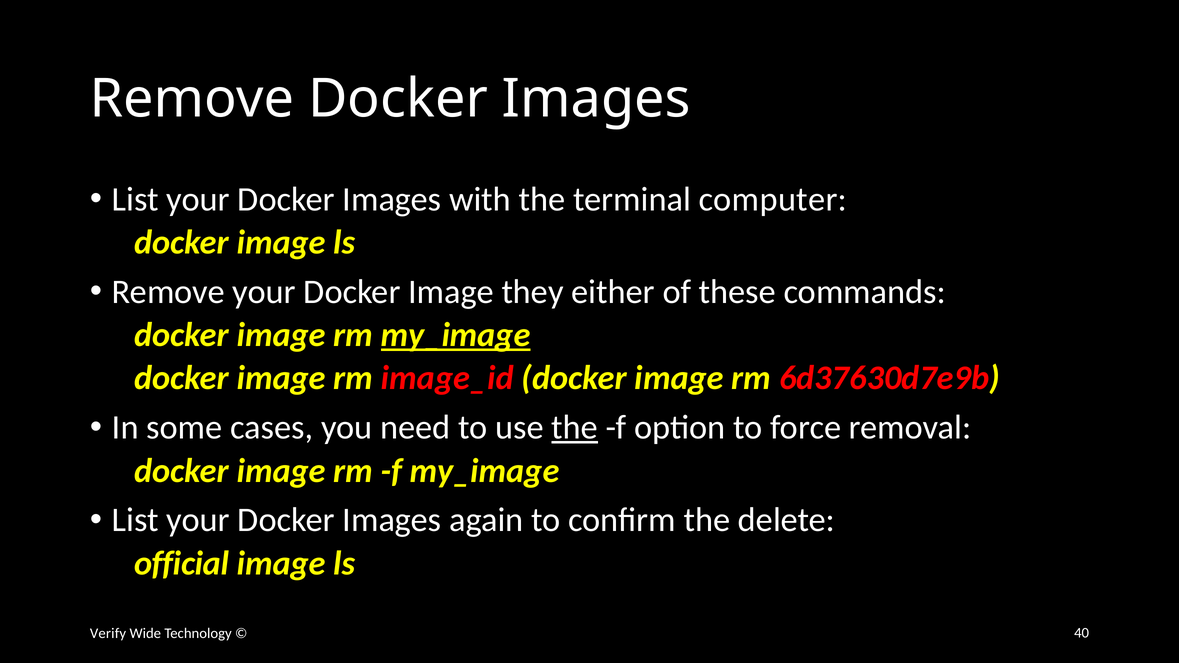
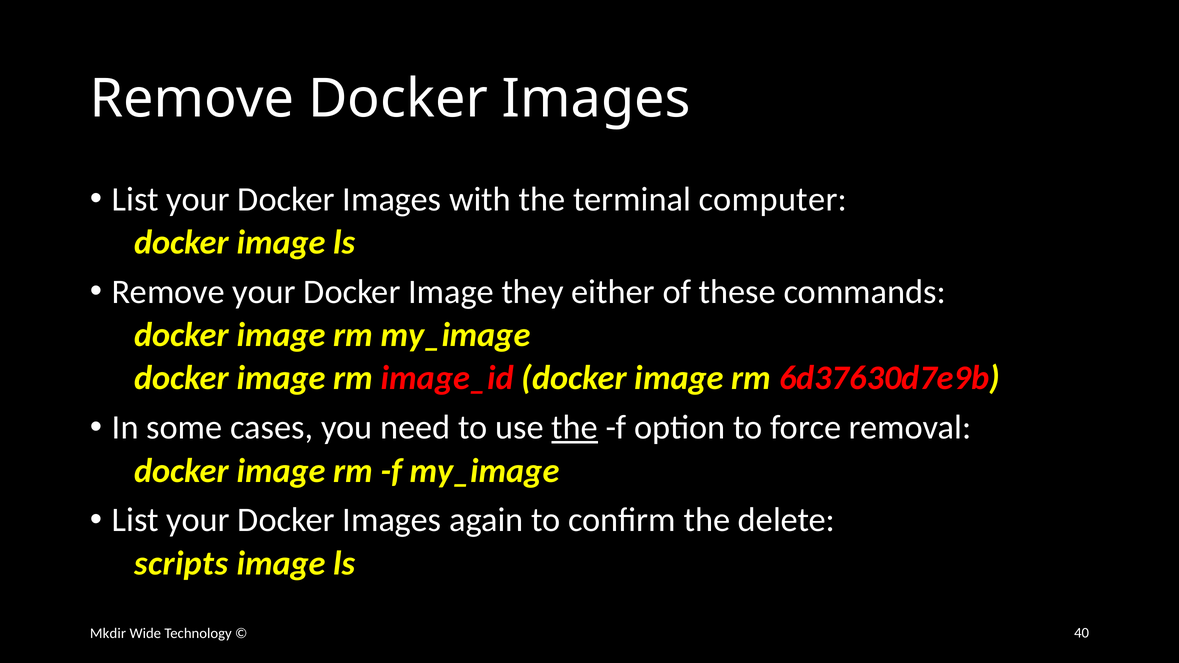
my_image at (456, 335) underline: present -> none
official: official -> scripts
Verify: Verify -> Mkdir
